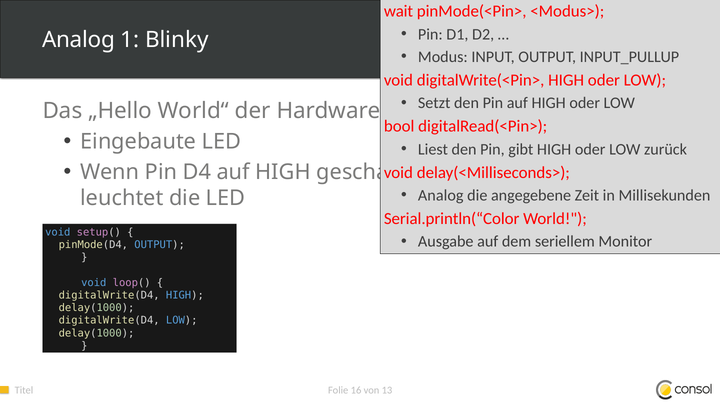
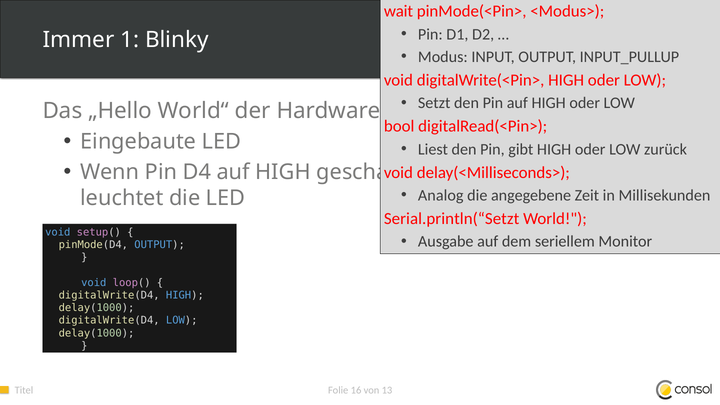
Analog at (79, 40): Analog -> Immer
Serial.println(“Color: Serial.println(“Color -> Serial.println(“Setzt
